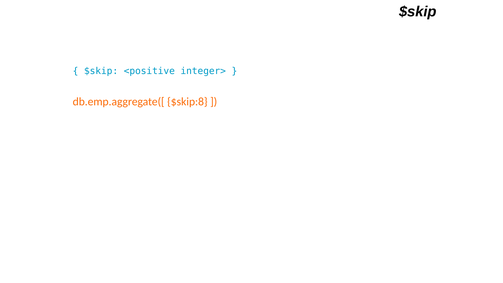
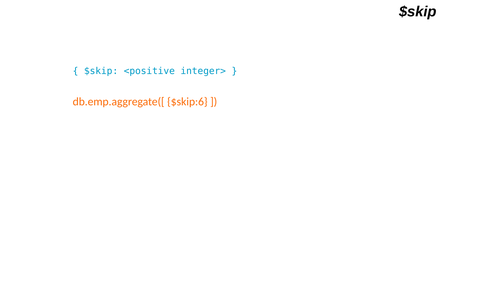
$skip:8: $skip:8 -> $skip:6
